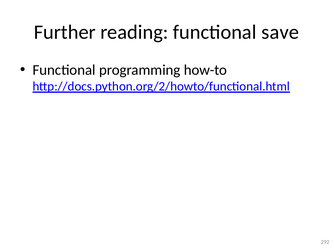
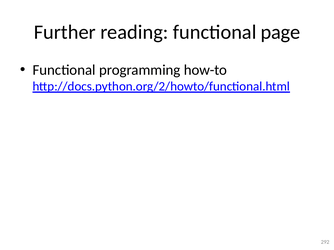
save: save -> page
